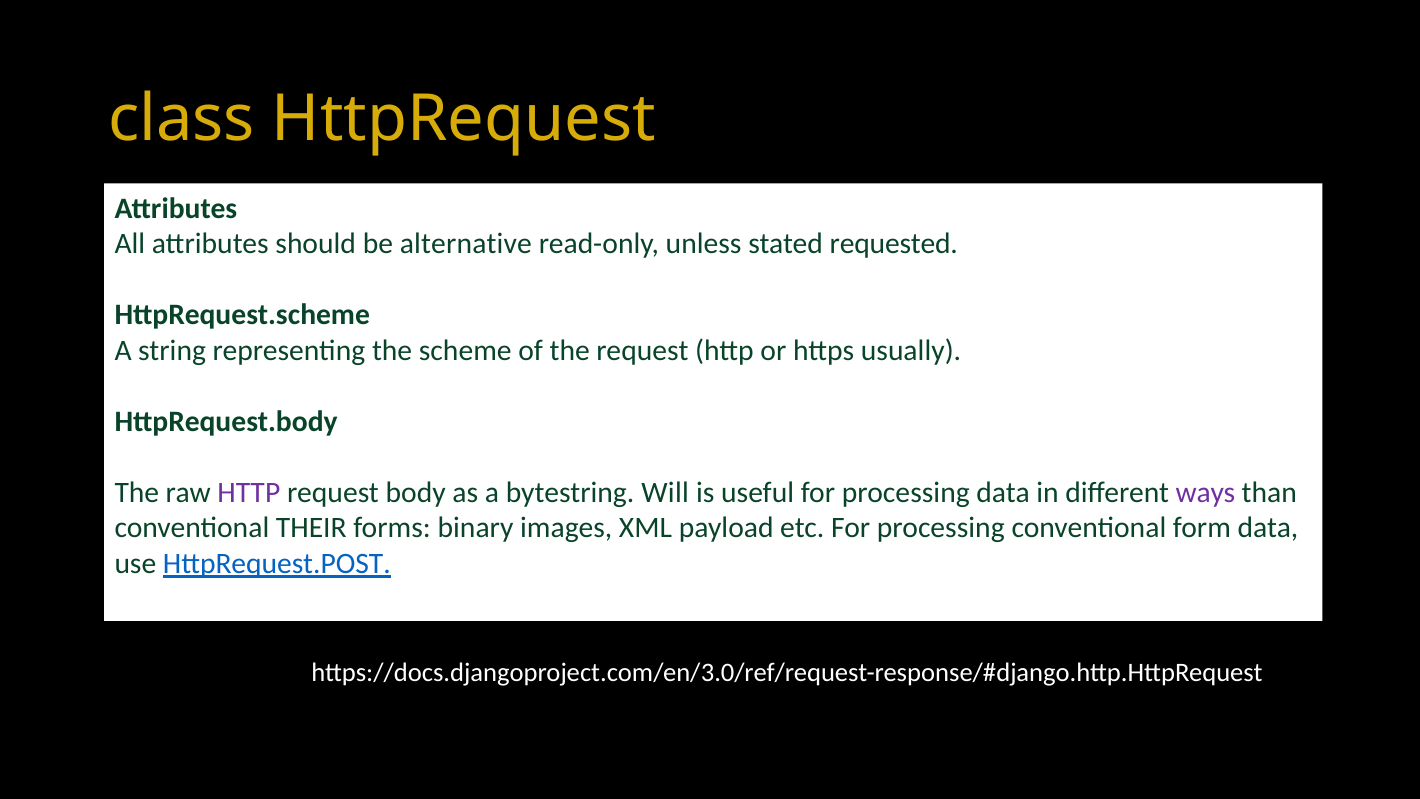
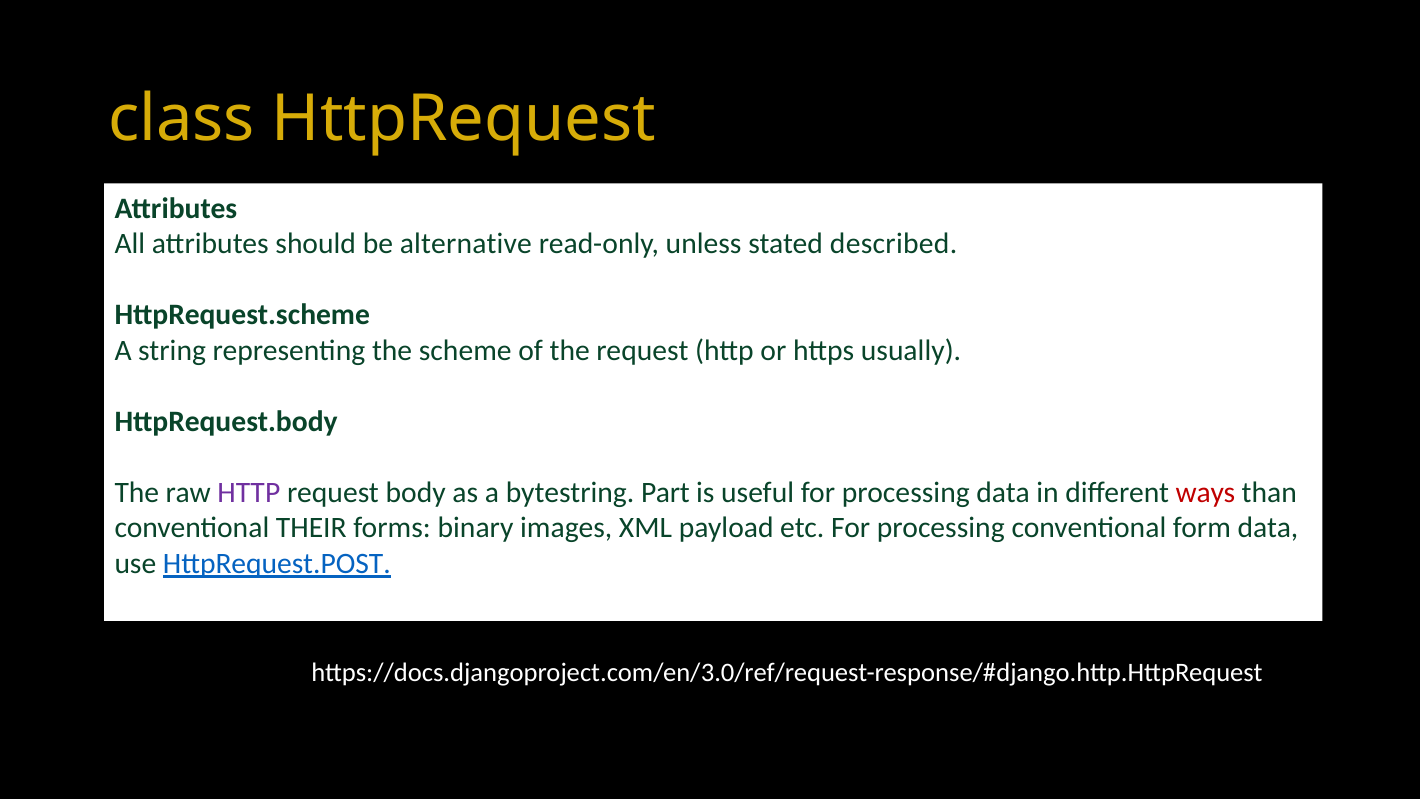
requested: requested -> described
Will: Will -> Part
ways colour: purple -> red
